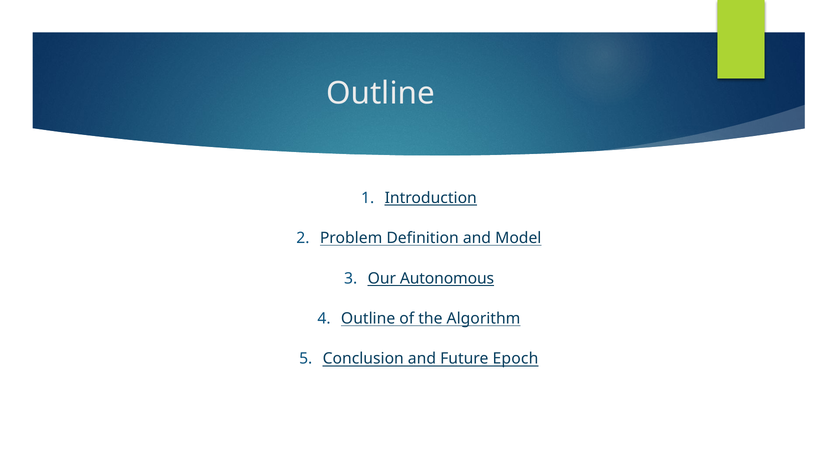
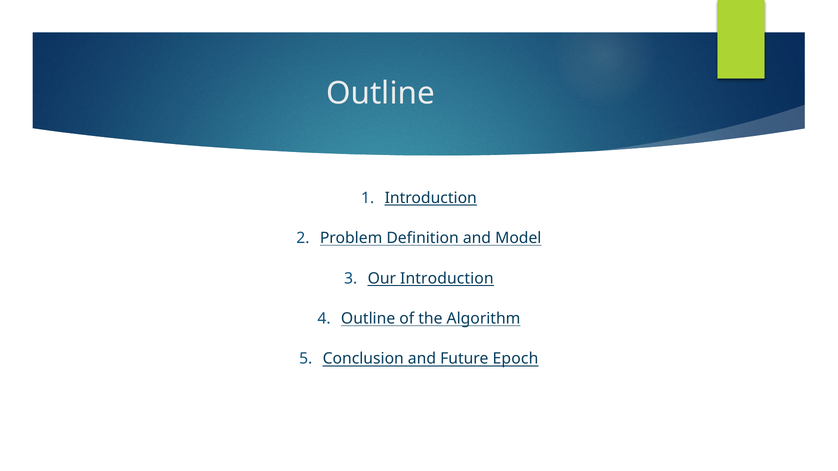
Our Autonomous: Autonomous -> Introduction
